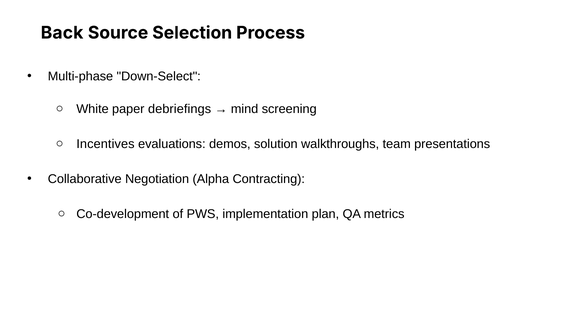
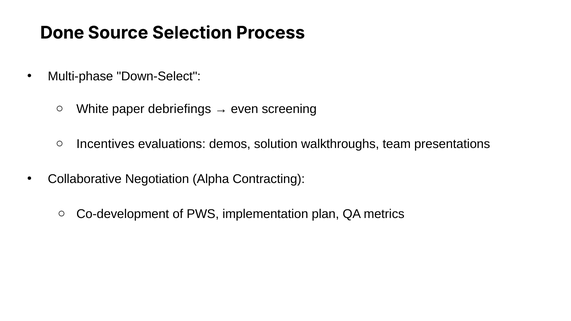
Back: Back -> Done
mind: mind -> even
